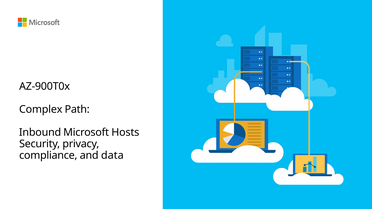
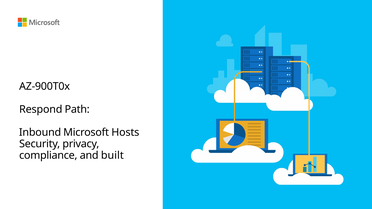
Complex: Complex -> Respond
data: data -> built
